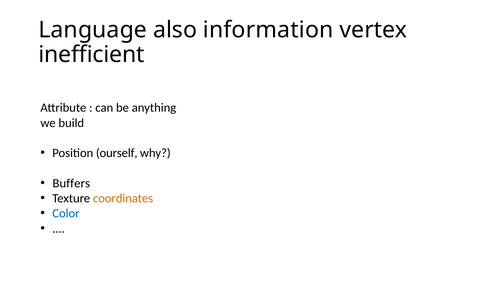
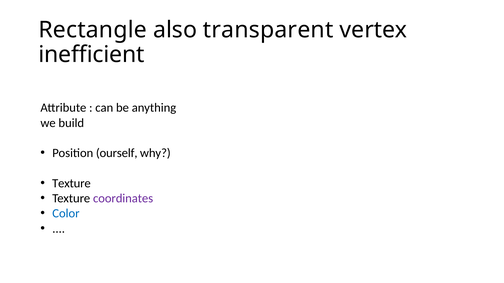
Language: Language -> Rectangle
information: information -> transparent
Buffers at (71, 184): Buffers -> Texture
coordinates colour: orange -> purple
